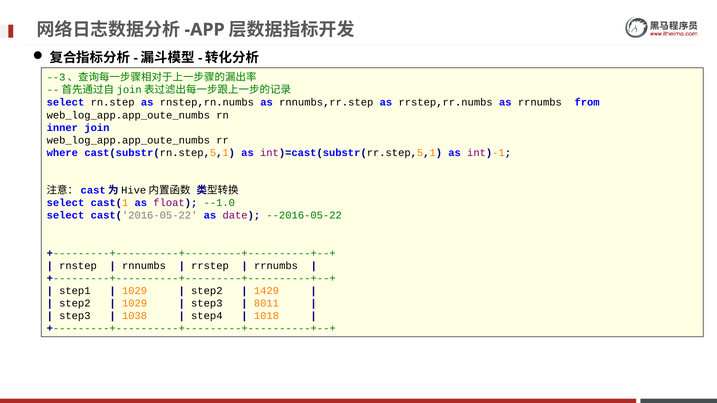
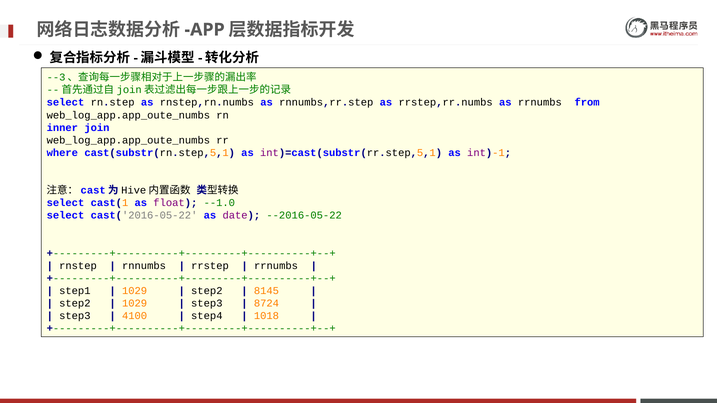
1429: 1429 -> 8145
8011: 8011 -> 8724
1038: 1038 -> 4100
